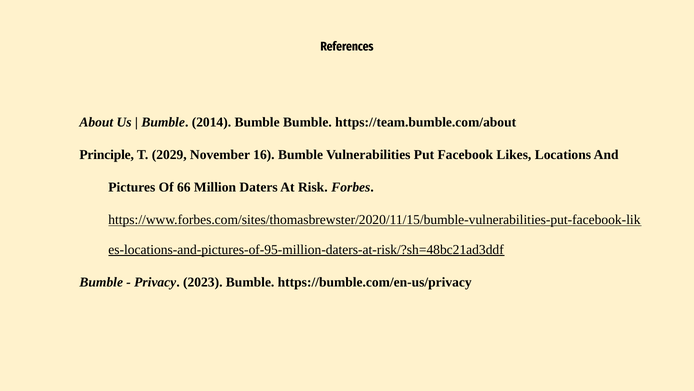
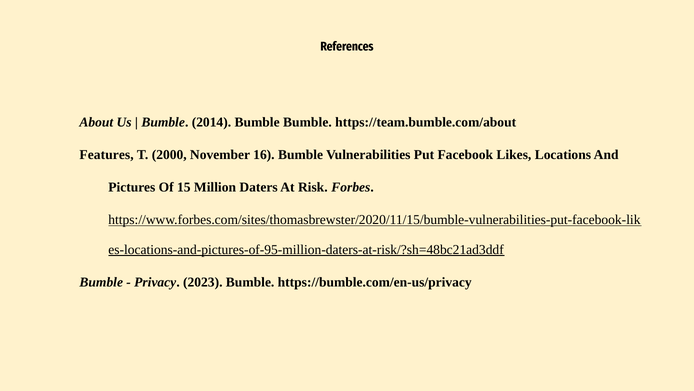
Principle: Principle -> Features
2029: 2029 -> 2000
66: 66 -> 15
